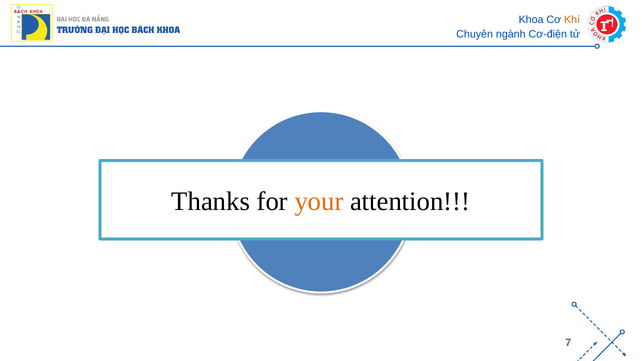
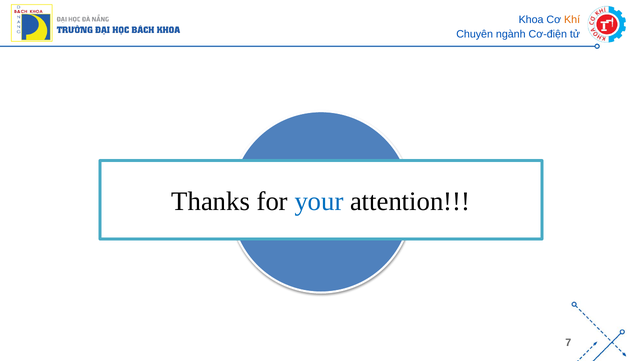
your colour: orange -> blue
